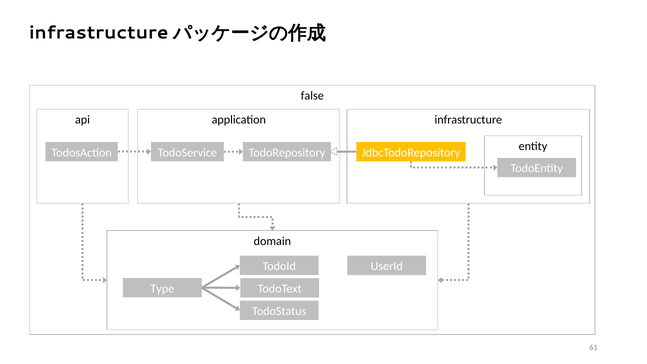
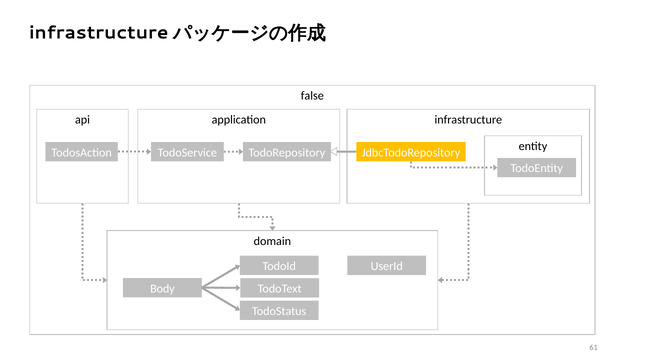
Type: Type -> Body
